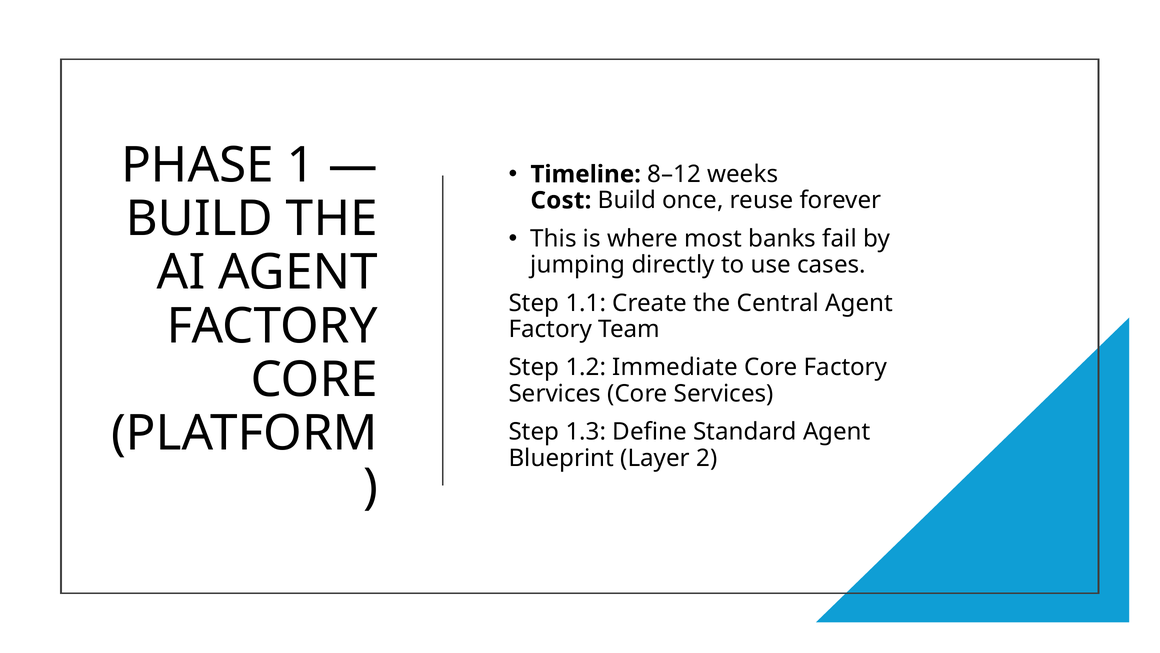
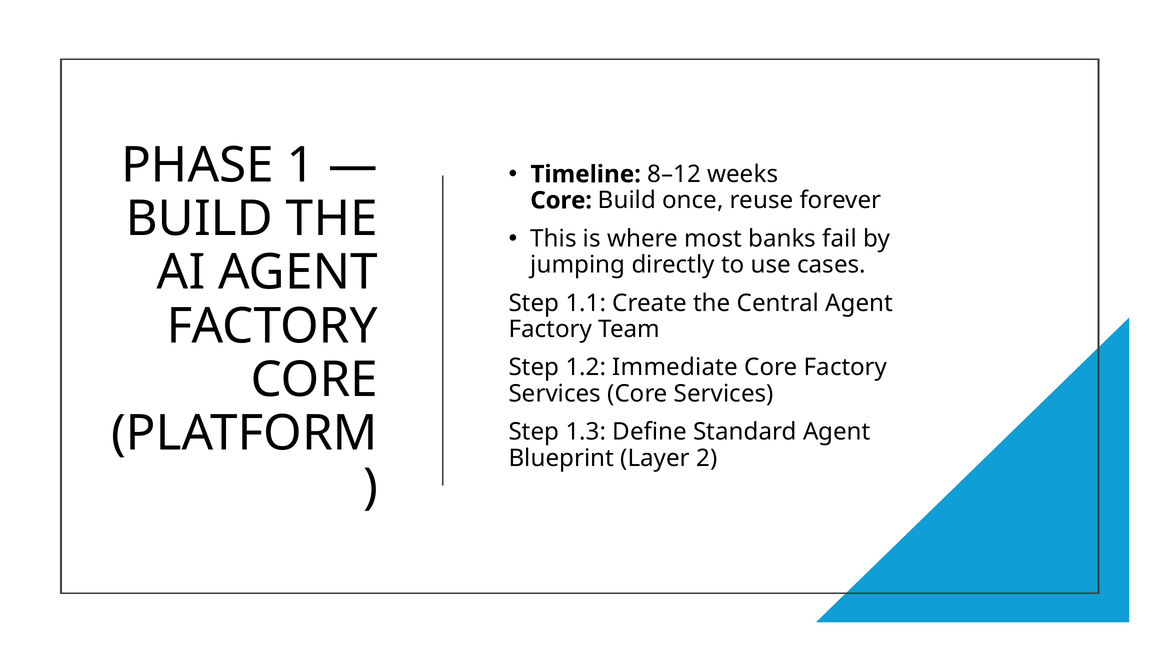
Cost at (561, 200): Cost -> Core
